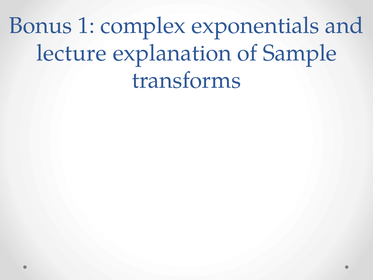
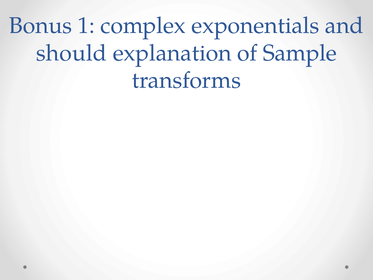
lecture: lecture -> should
